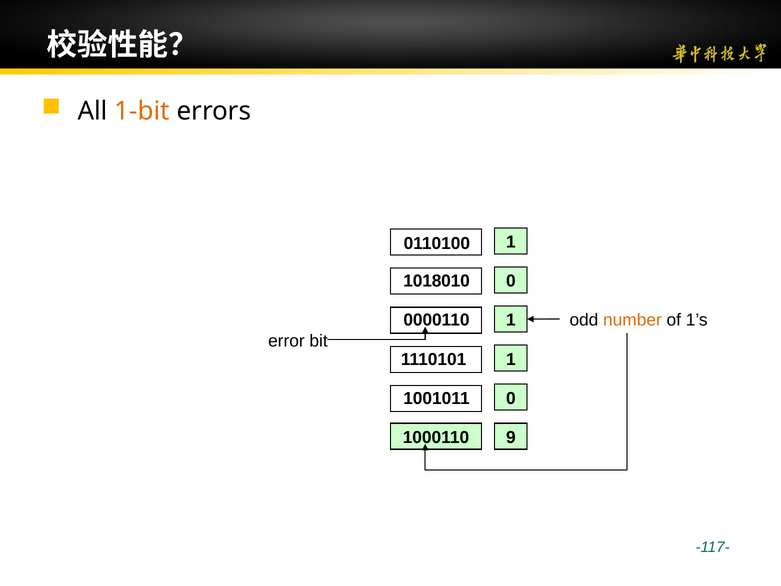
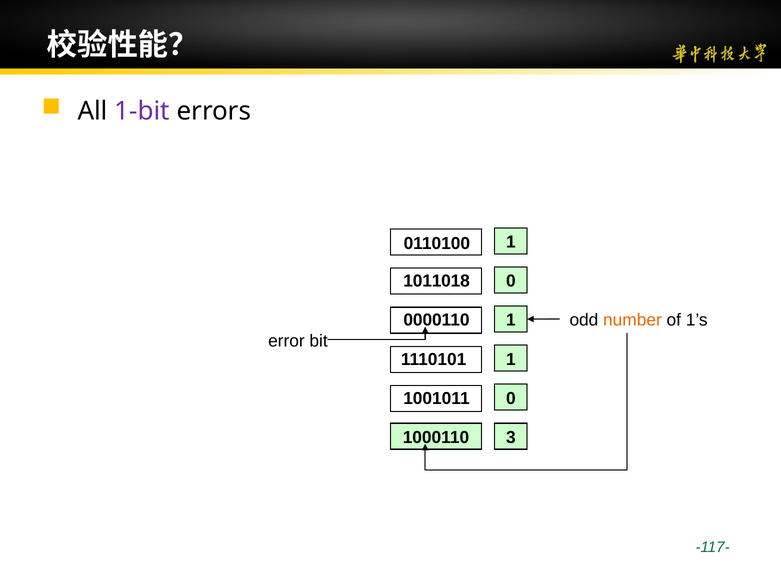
1-bit colour: orange -> purple
1018010: 1018010 -> 1011018
9: 9 -> 3
